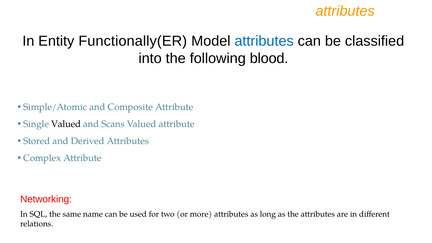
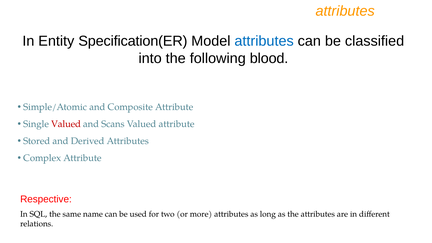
Functionally(ER: Functionally(ER -> Specification(ER
Valued at (66, 124) colour: black -> red
Networking: Networking -> Respective
